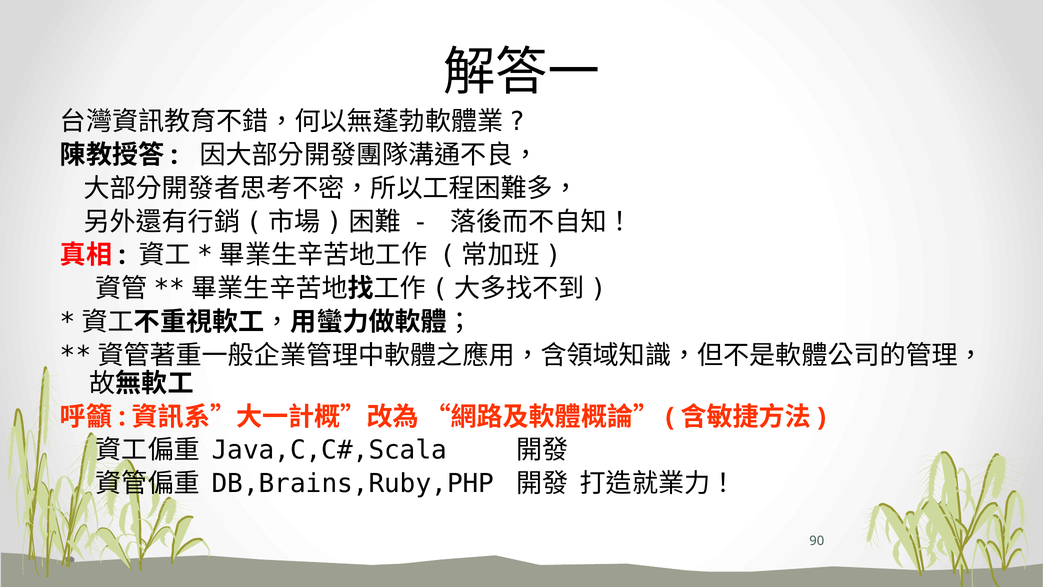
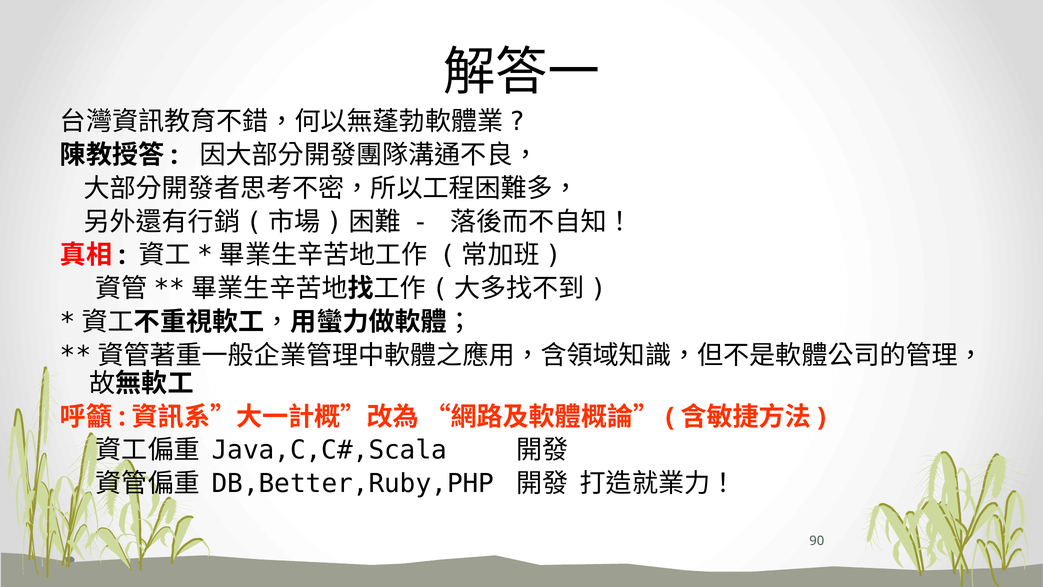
DB,Brains,Ruby,PHP: DB,Brains,Ruby,PHP -> DB,Better,Ruby,PHP
